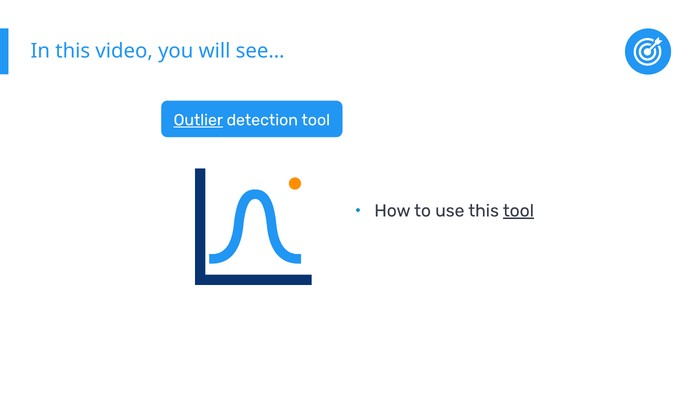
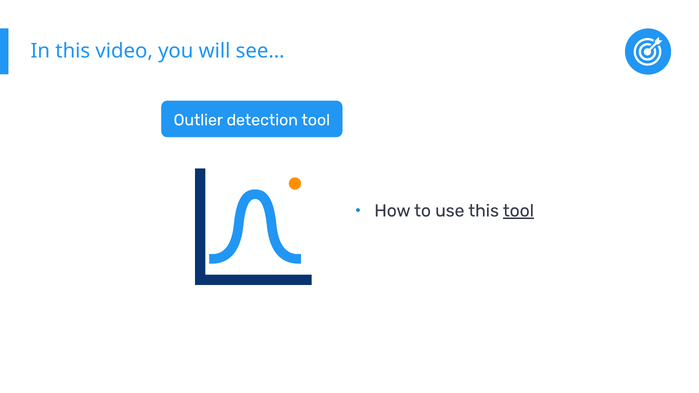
Outlier underline: present -> none
